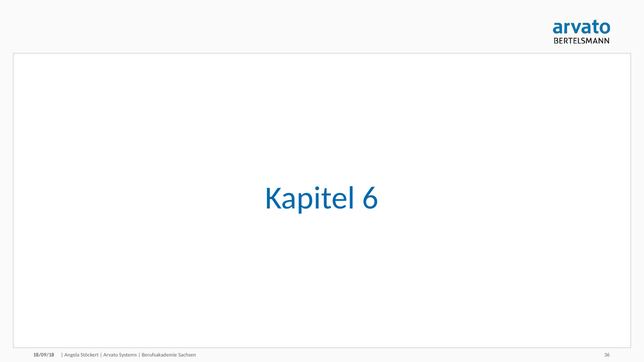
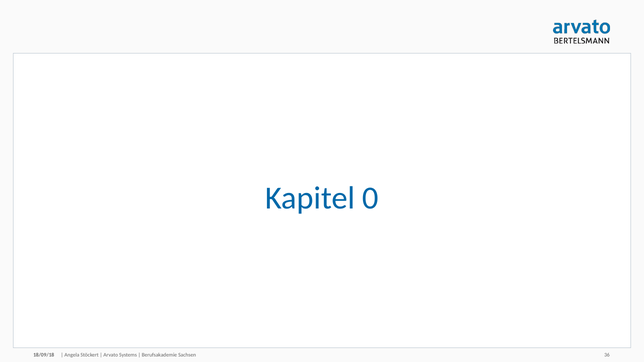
6: 6 -> 0
